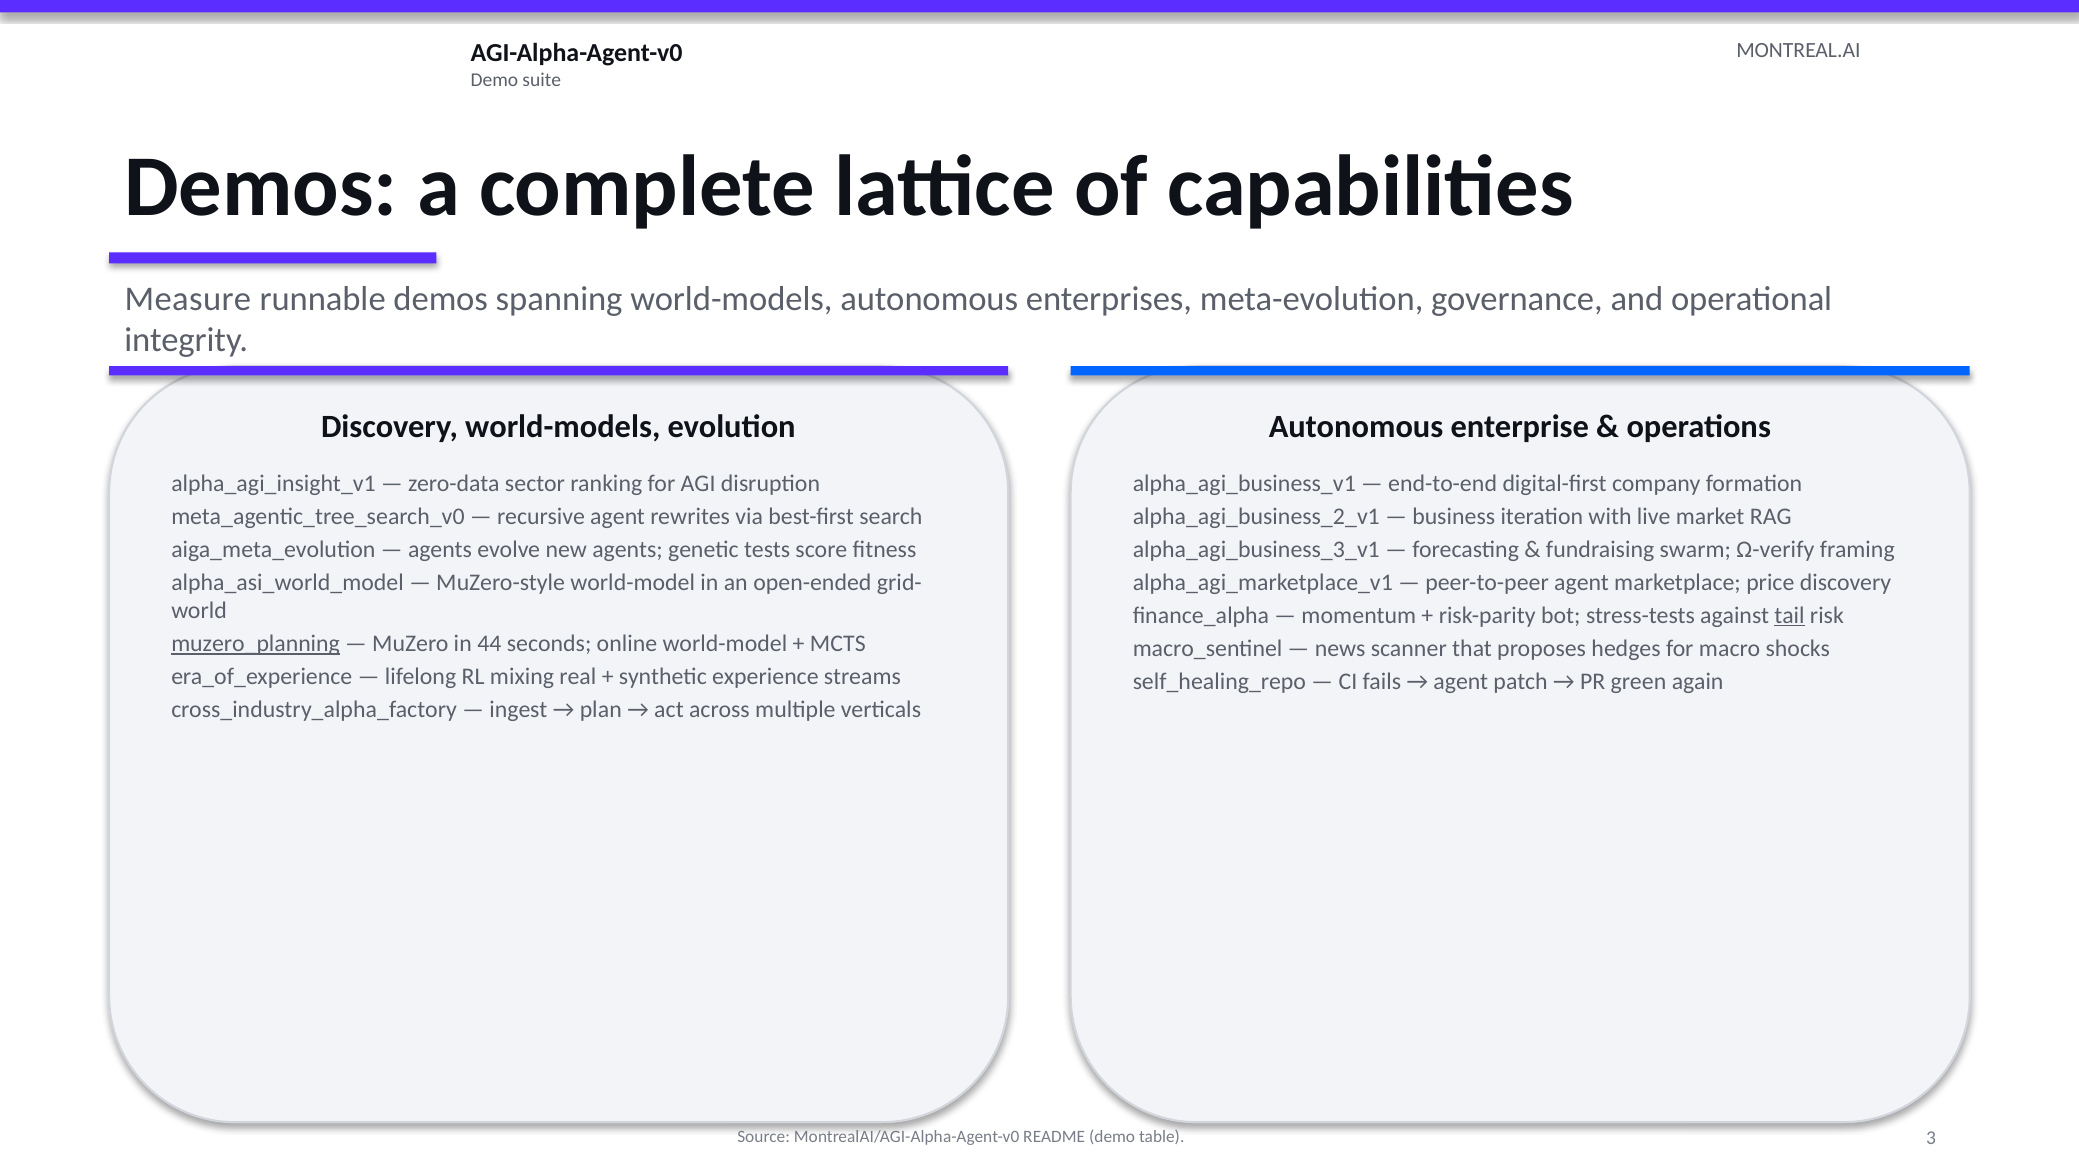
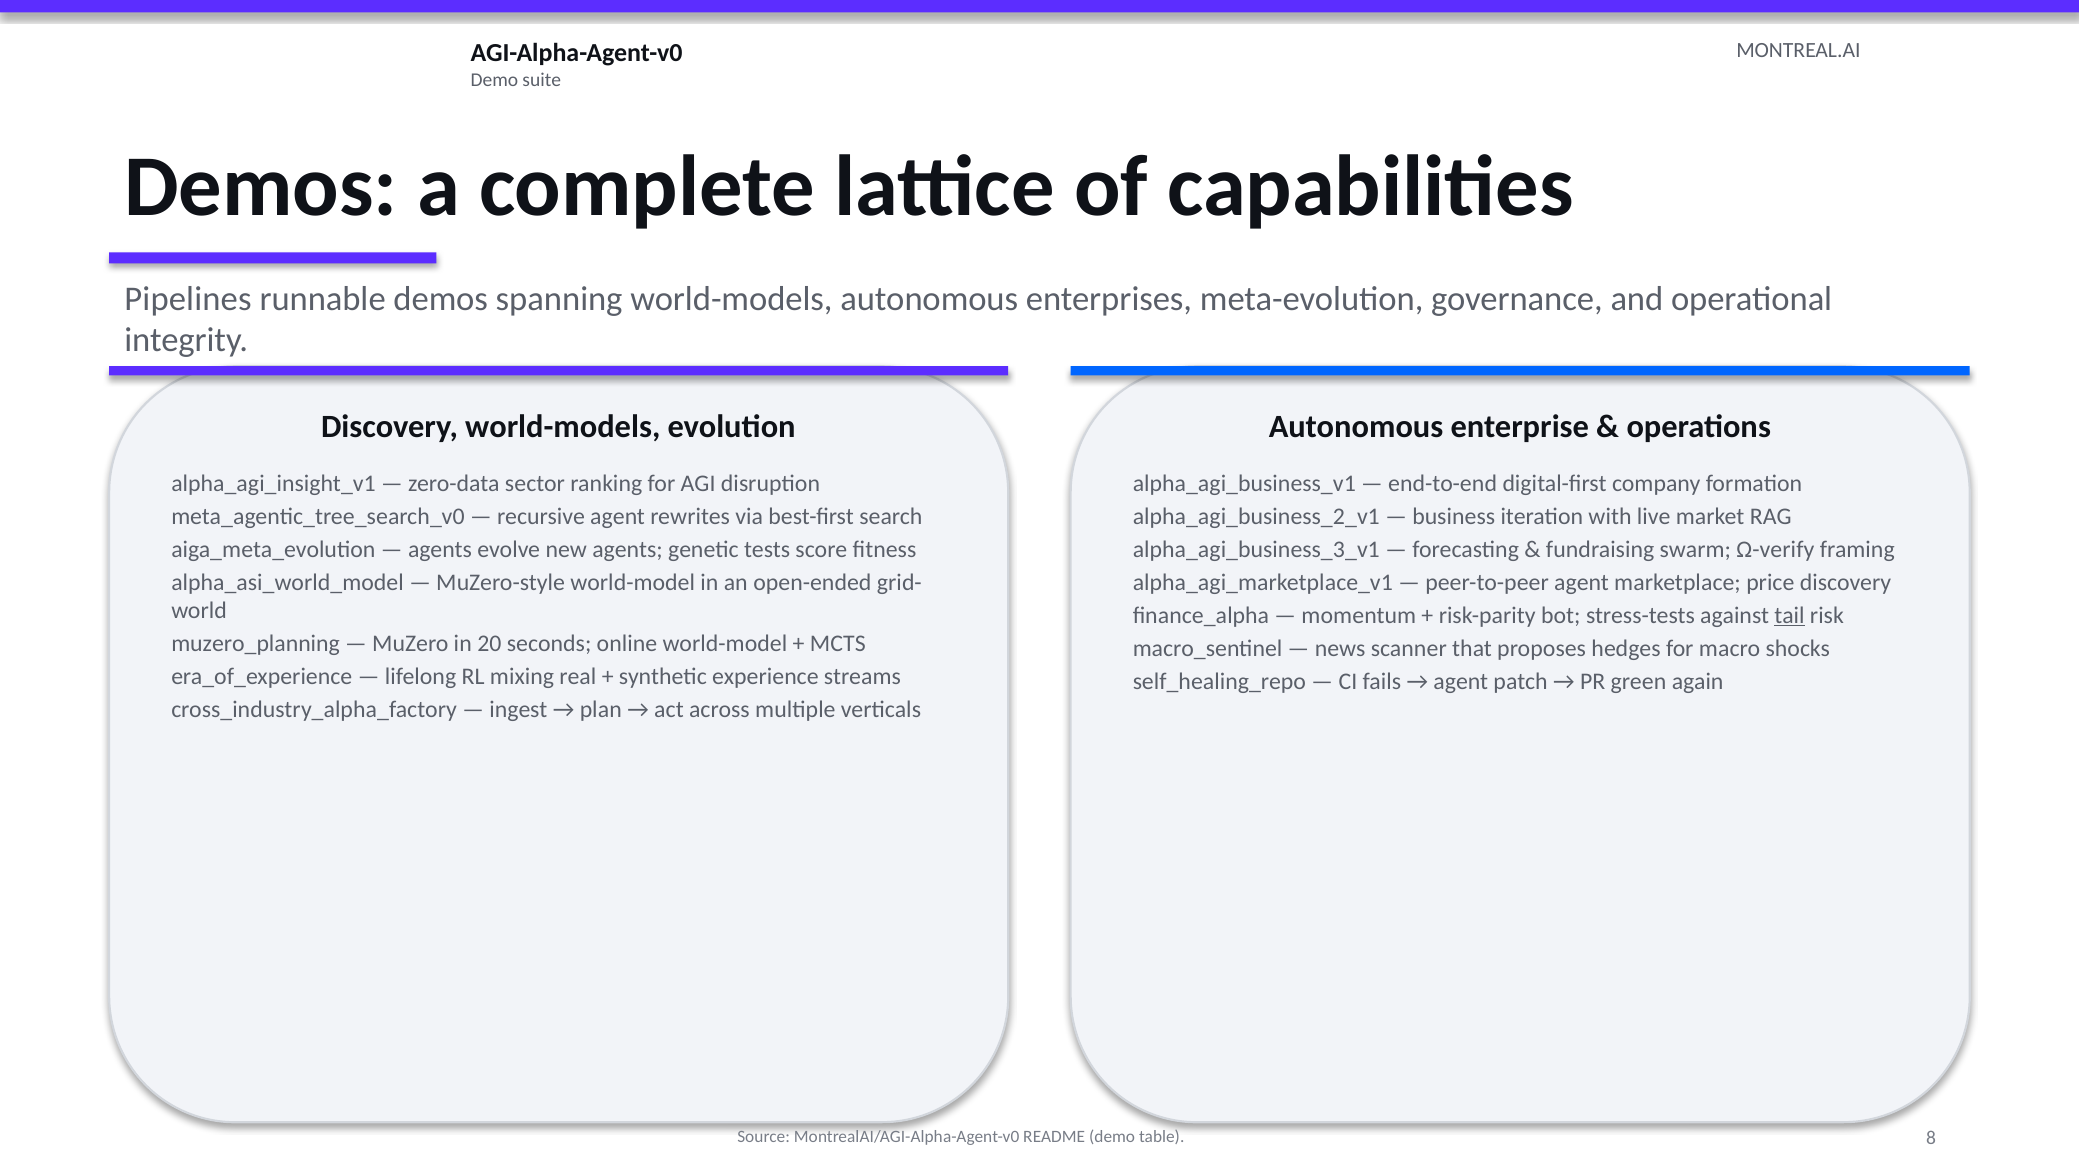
Measure: Measure -> Pipelines
muzero_planning underline: present -> none
44: 44 -> 20
3: 3 -> 8
